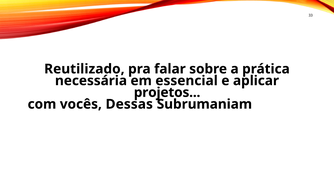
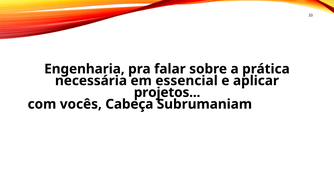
Reutilizado: Reutilizado -> Engenharia
Dessas: Dessas -> Cabeça
